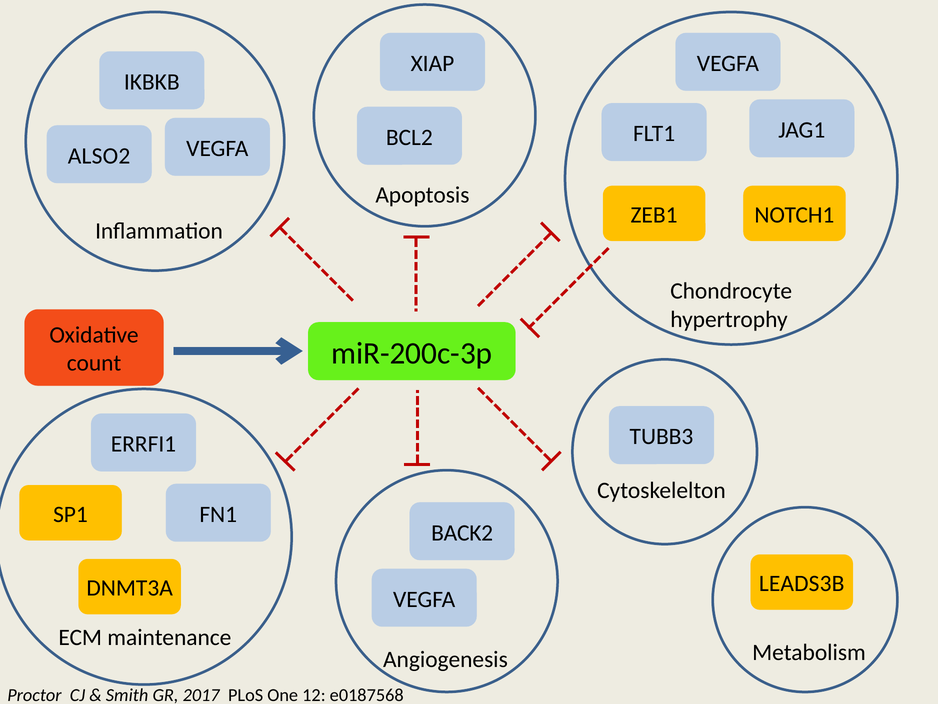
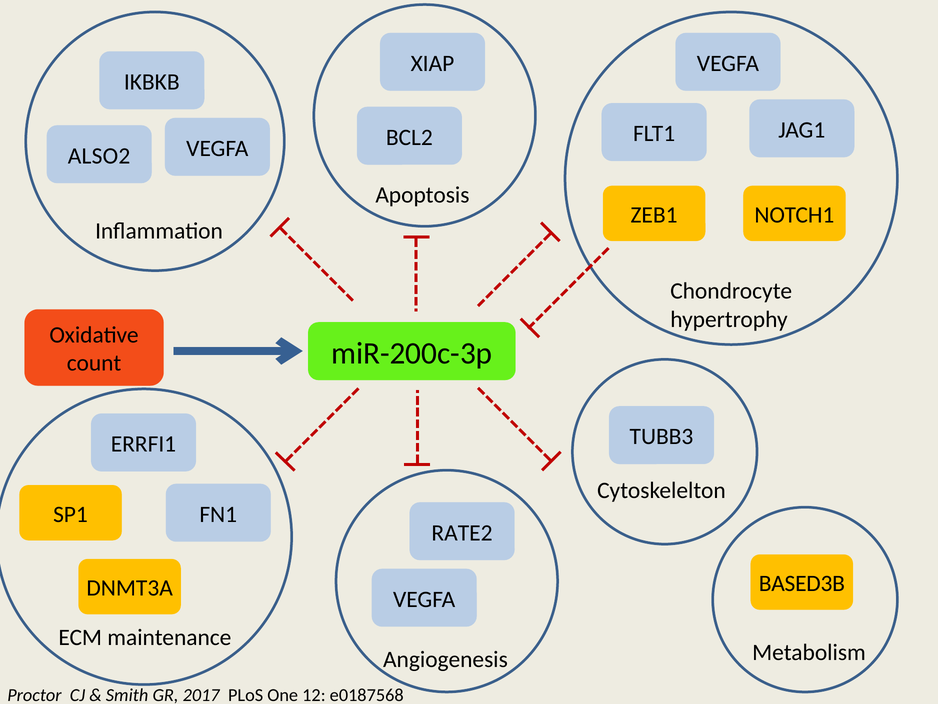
BACK2: BACK2 -> RATE2
LEADS3B: LEADS3B -> BASED3B
